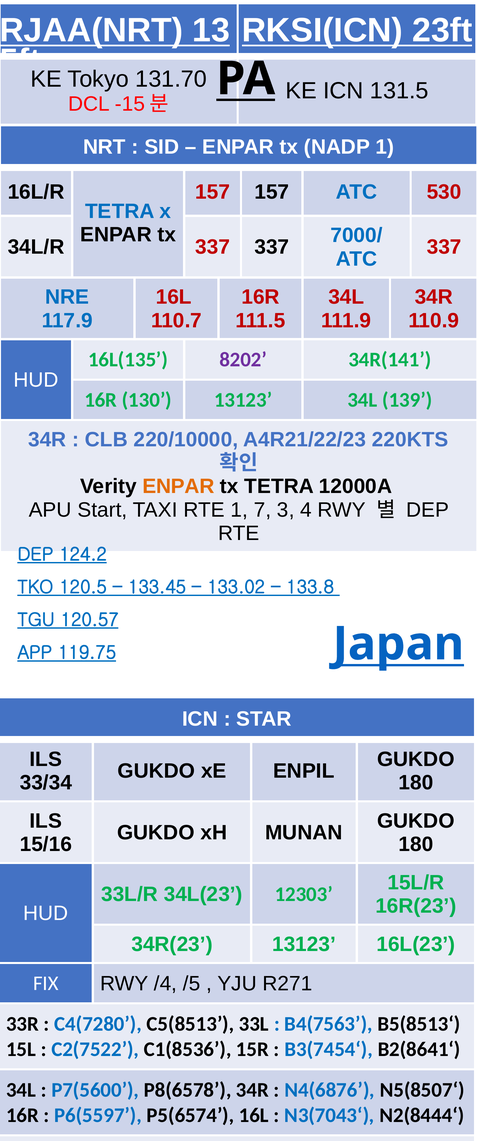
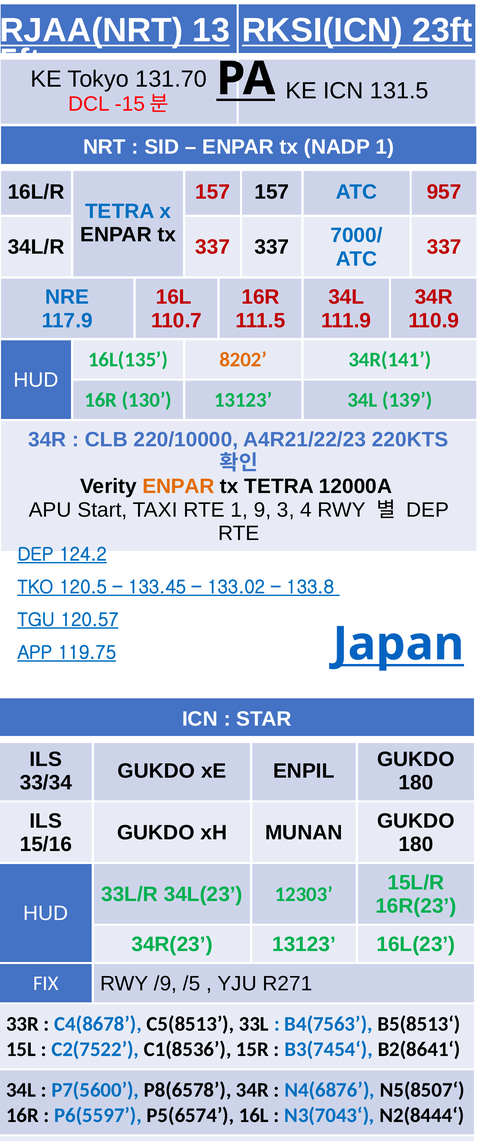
530: 530 -> 957
8202 colour: purple -> orange
7: 7 -> 9
/4: /4 -> /9
C4(7280: C4(7280 -> C4(8678
